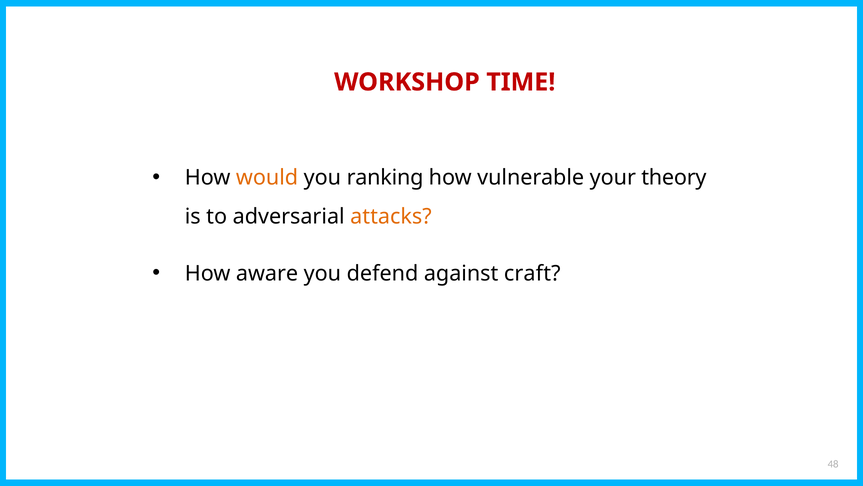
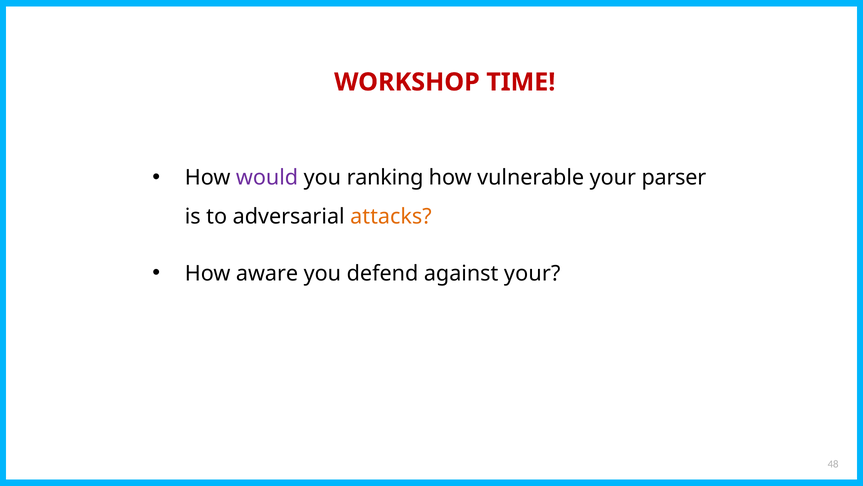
would colour: orange -> purple
theory: theory -> parser
against craft: craft -> your
